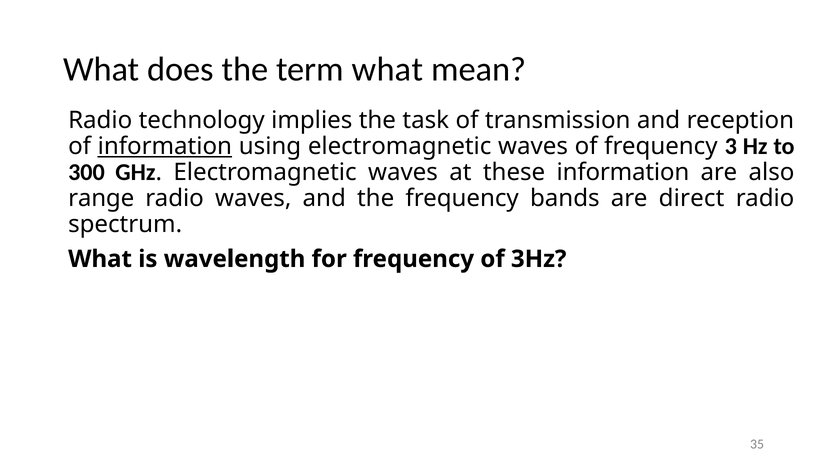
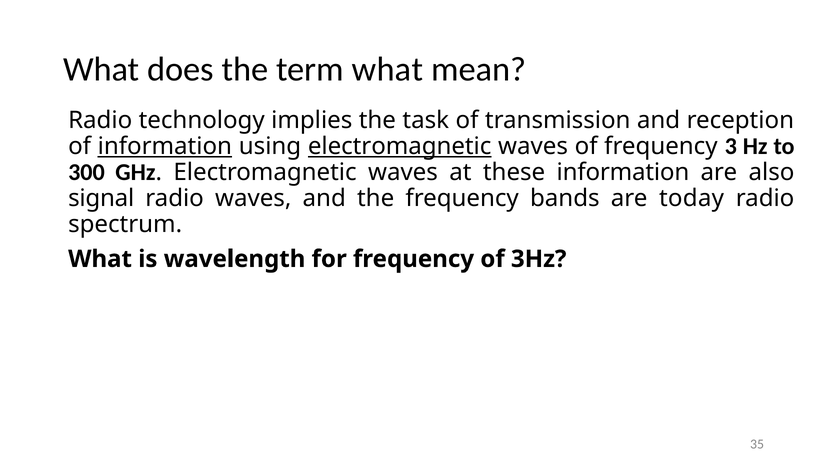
electromagnetic at (400, 146) underline: none -> present
range: range -> signal
direct: direct -> today
